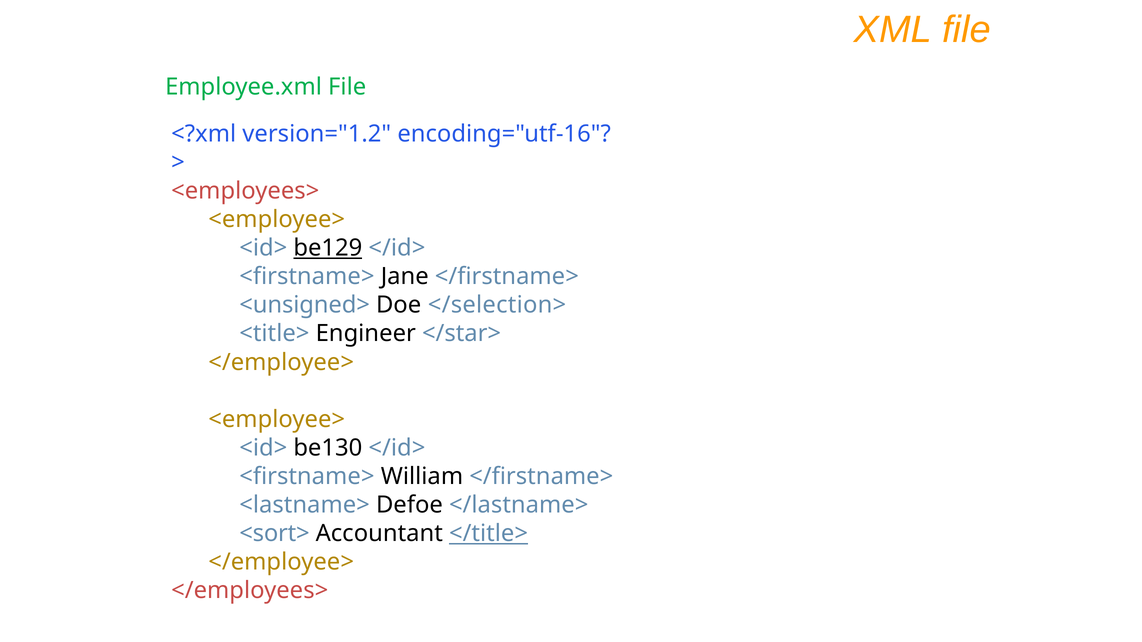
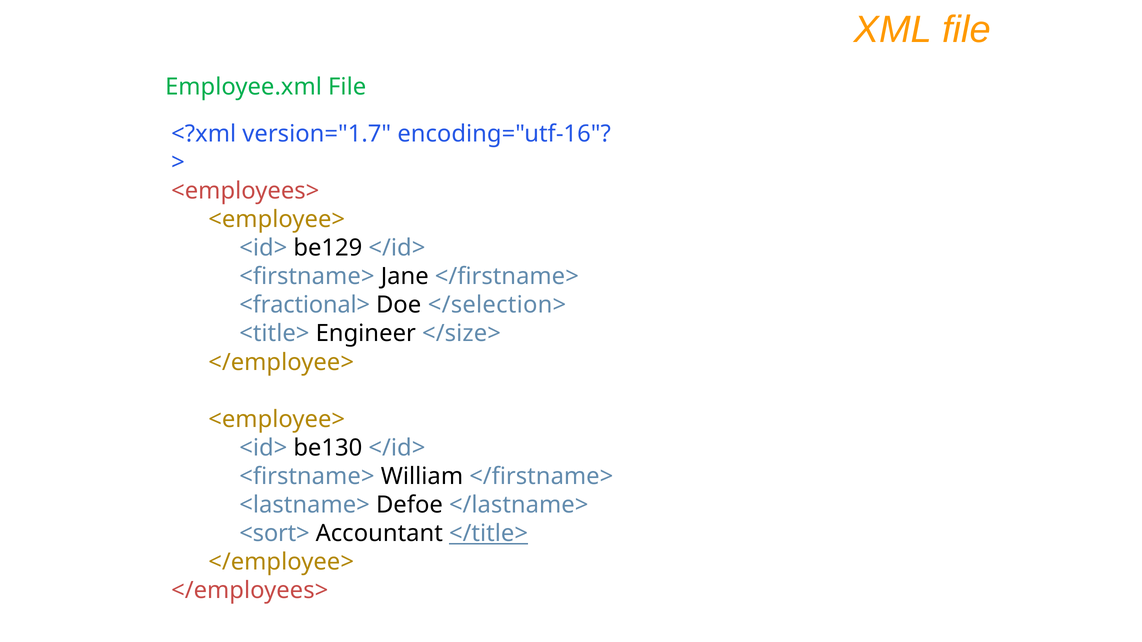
version="1.2: version="1.2 -> version="1.7
be129 underline: present -> none
<unsigned>: <unsigned> -> <fractional>
</star>: </star> -> </size>
